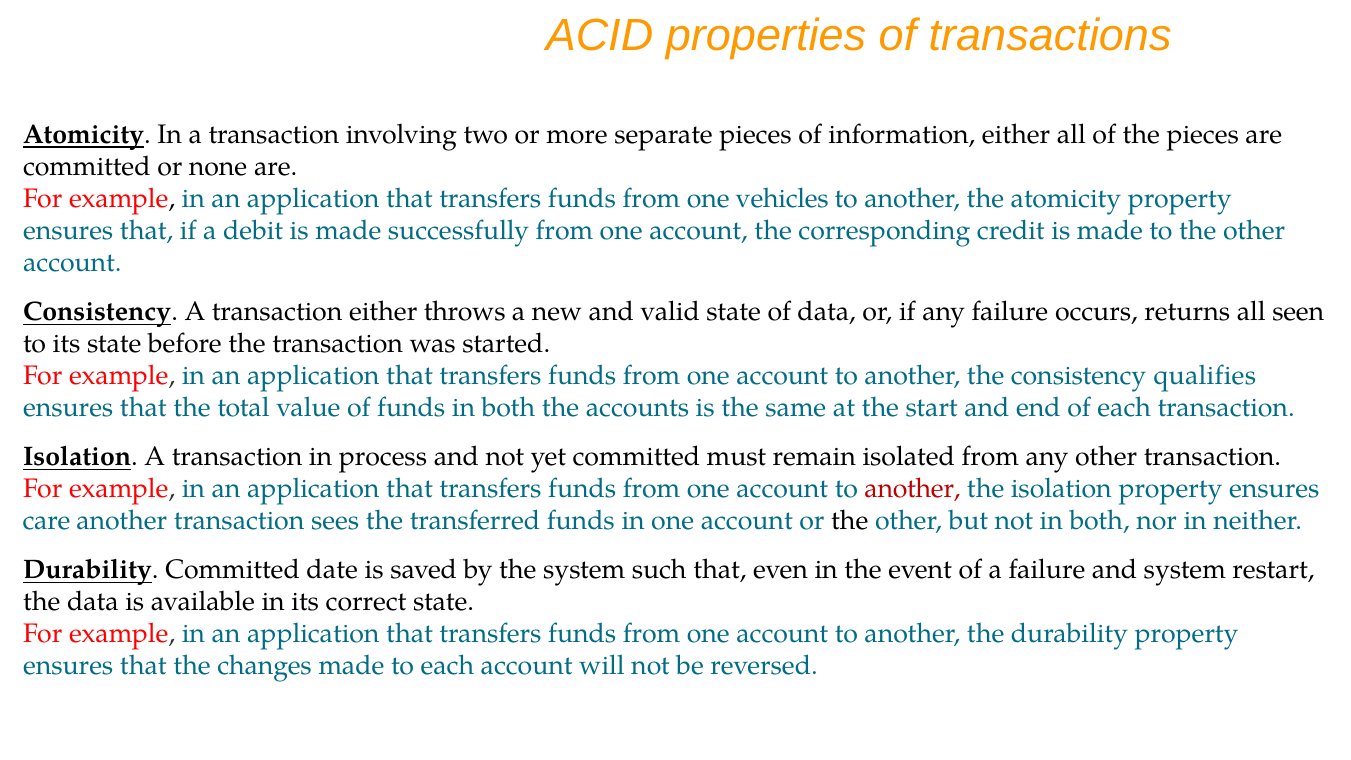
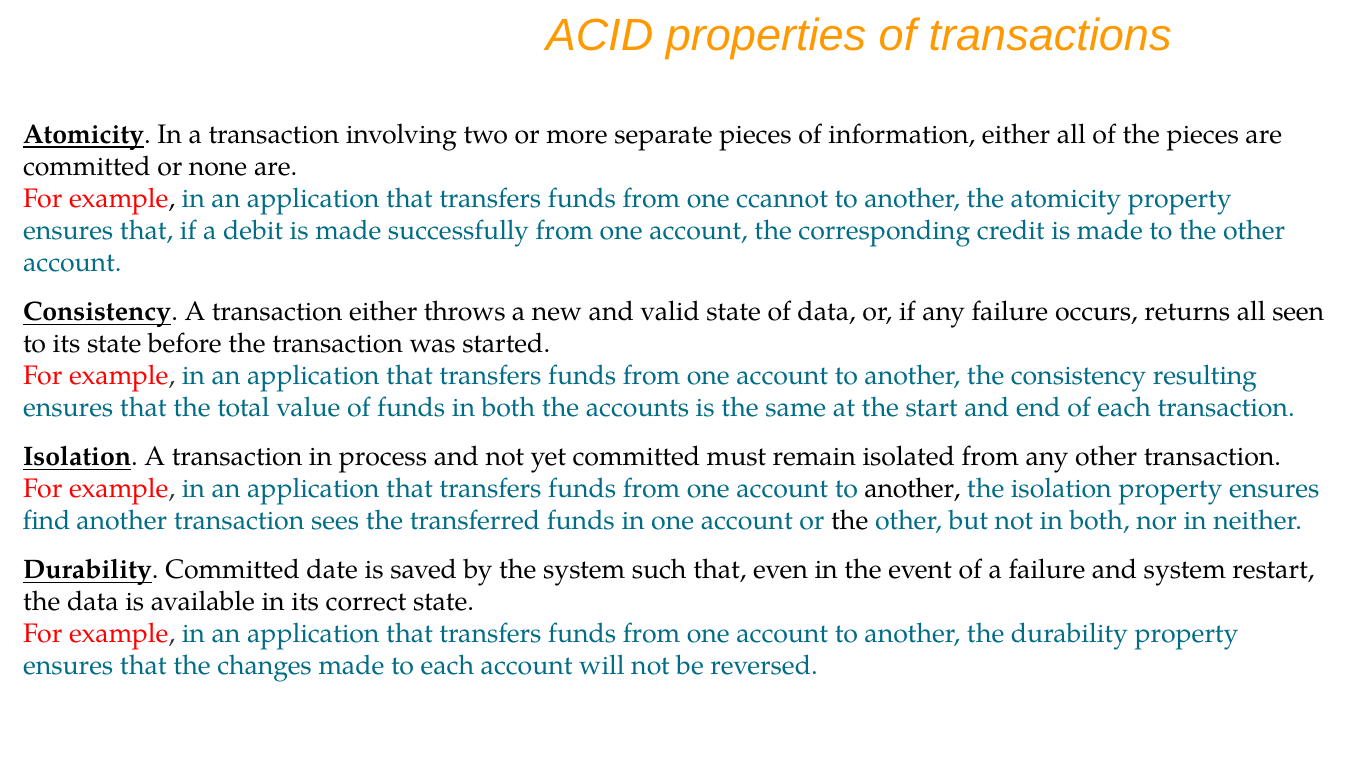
vehicles: vehicles -> ccannot
qualifies: qualifies -> resulting
another at (913, 489) colour: red -> black
care: care -> find
